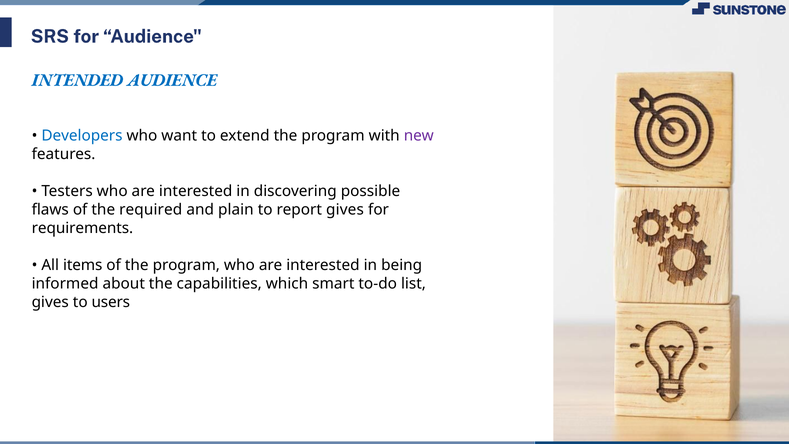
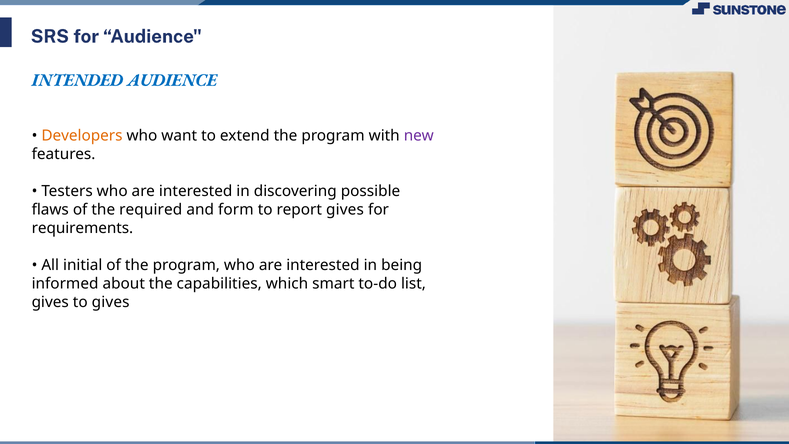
Developers colour: blue -> orange
plain: plain -> form
items: items -> initial
to users: users -> gives
